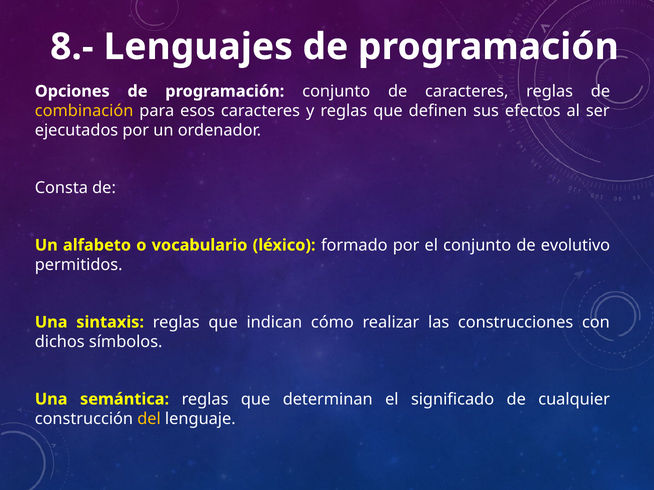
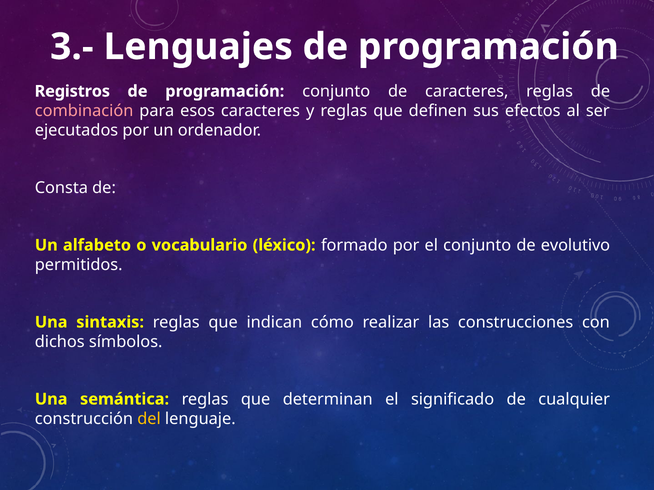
8.-: 8.- -> 3.-
Opciones: Opciones -> Registros
combinación colour: yellow -> pink
